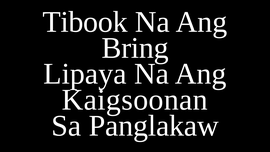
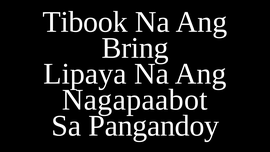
Kaigsoonan: Kaigsoonan -> Nagapaabot
Panglakaw: Panglakaw -> Pangandoy
